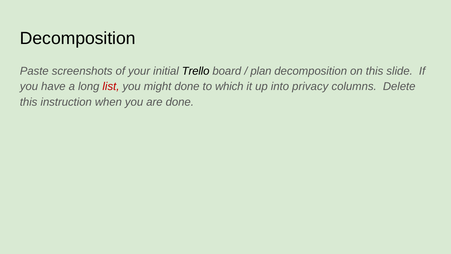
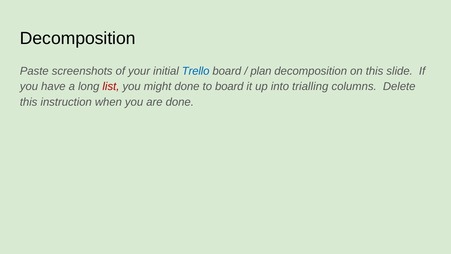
Trello colour: black -> blue
to which: which -> board
privacy: privacy -> trialling
